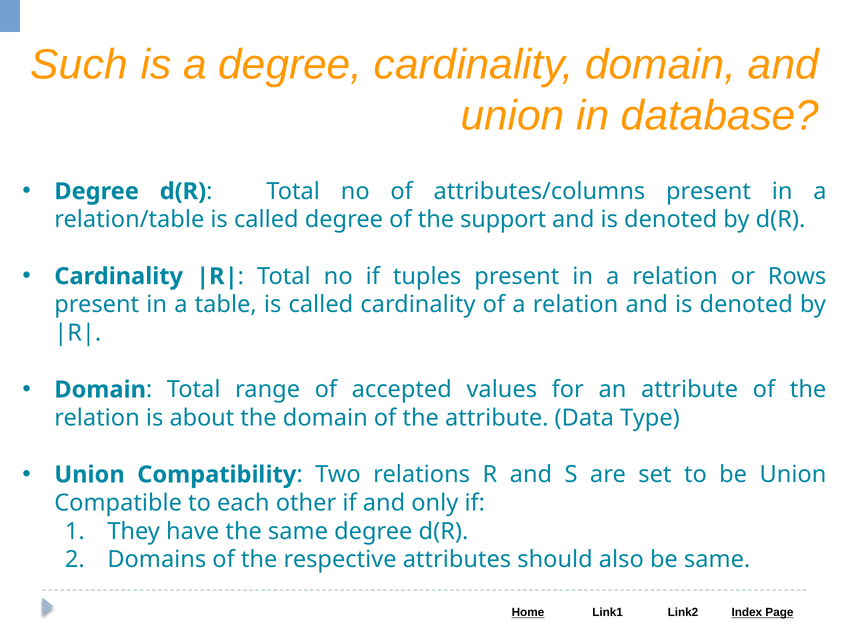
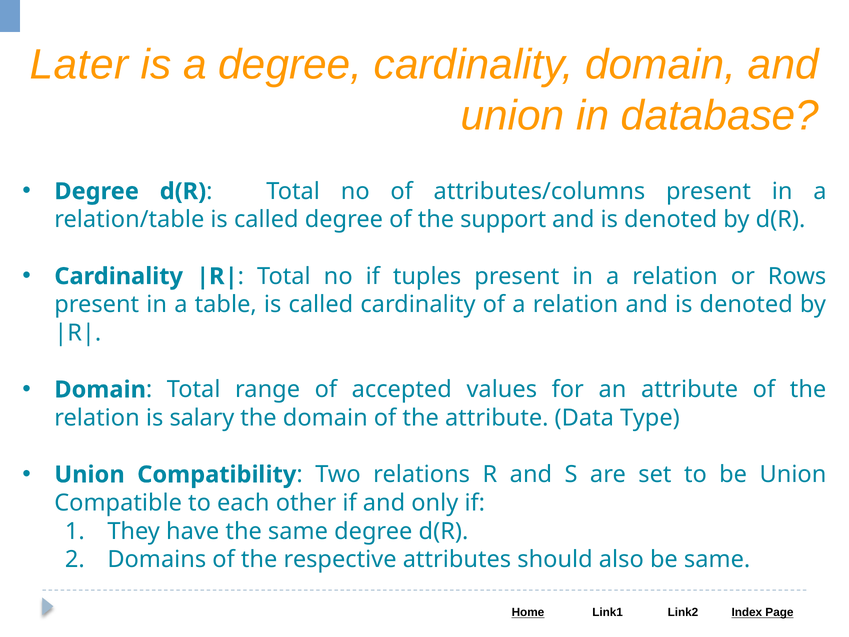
Such: Such -> Later
about: about -> salary
